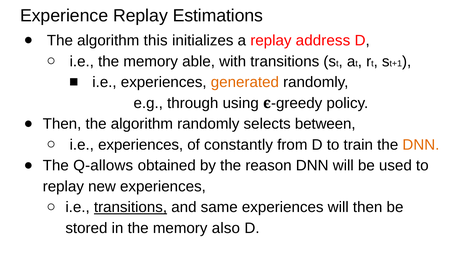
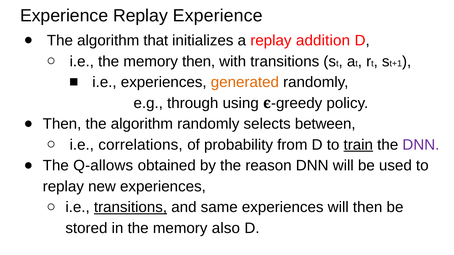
Replay Estimations: Estimations -> Experience
this: this -> that
address: address -> addition
memory able: able -> then
experiences at (141, 145): experiences -> correlations
constantly: constantly -> probability
train underline: none -> present
DNN at (421, 145) colour: orange -> purple
